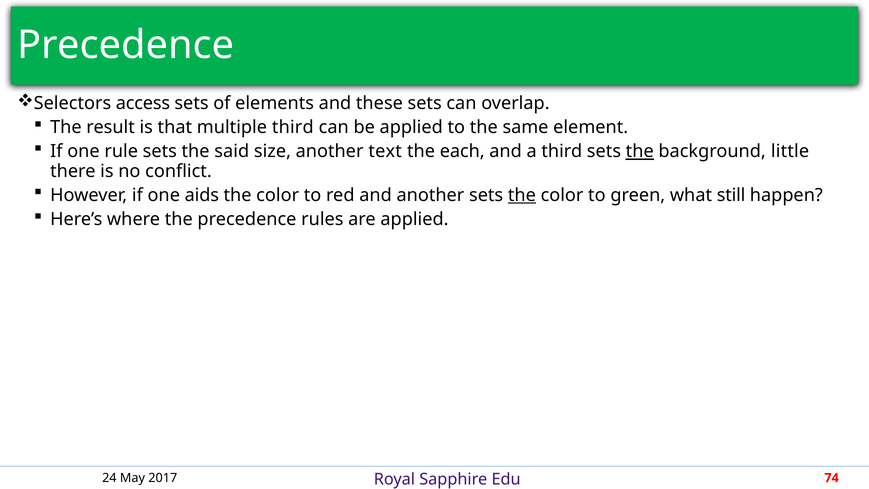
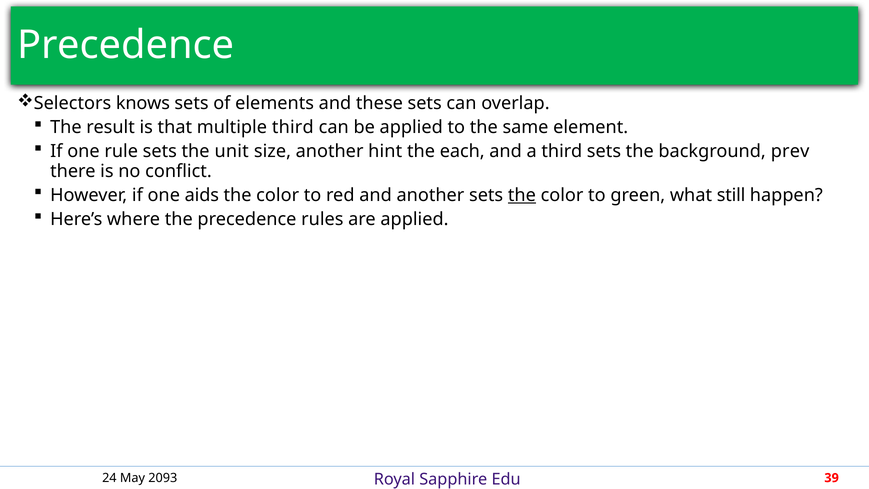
access: access -> knows
said: said -> unit
text: text -> hint
the at (640, 151) underline: present -> none
little: little -> prev
2017: 2017 -> 2093
74: 74 -> 39
